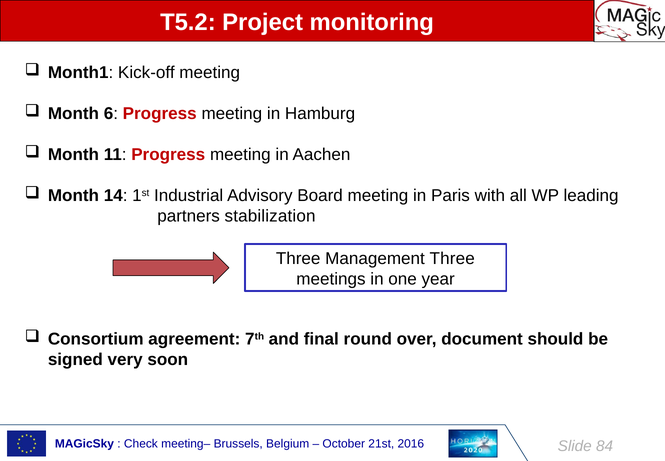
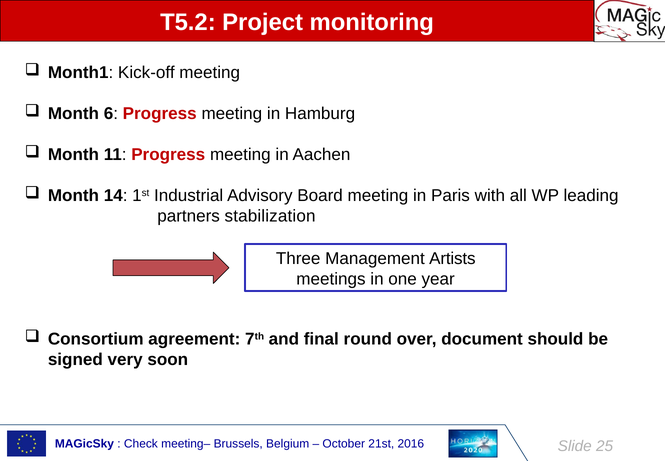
Management Three: Three -> Artists
84: 84 -> 25
